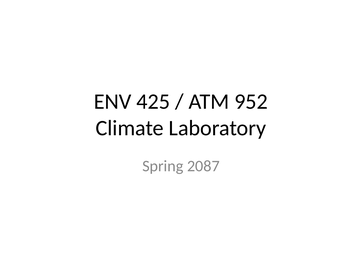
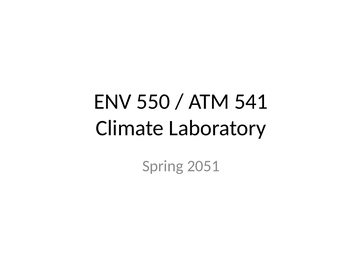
425: 425 -> 550
952: 952 -> 541
2087: 2087 -> 2051
